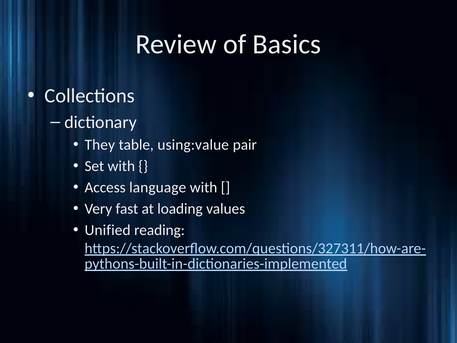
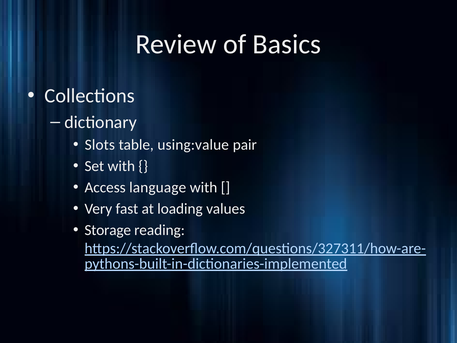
They: They -> Slots
Unified: Unified -> Storage
